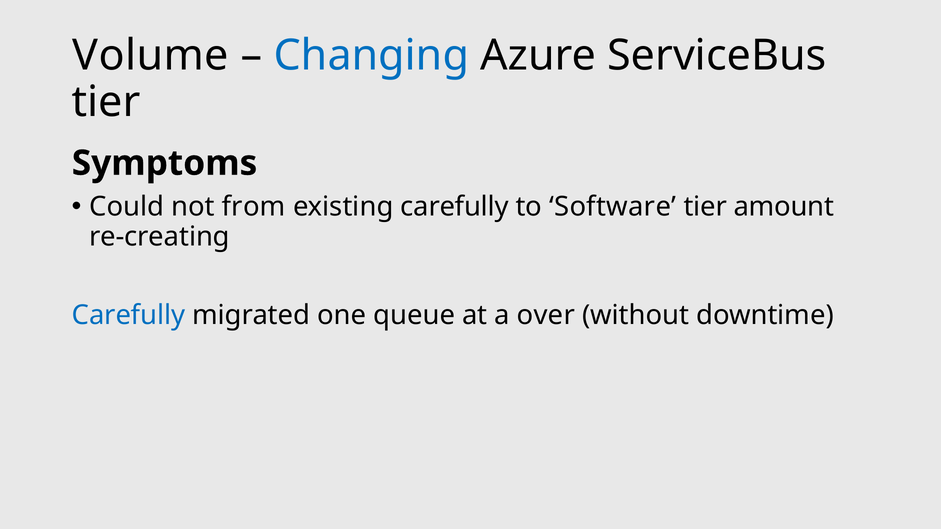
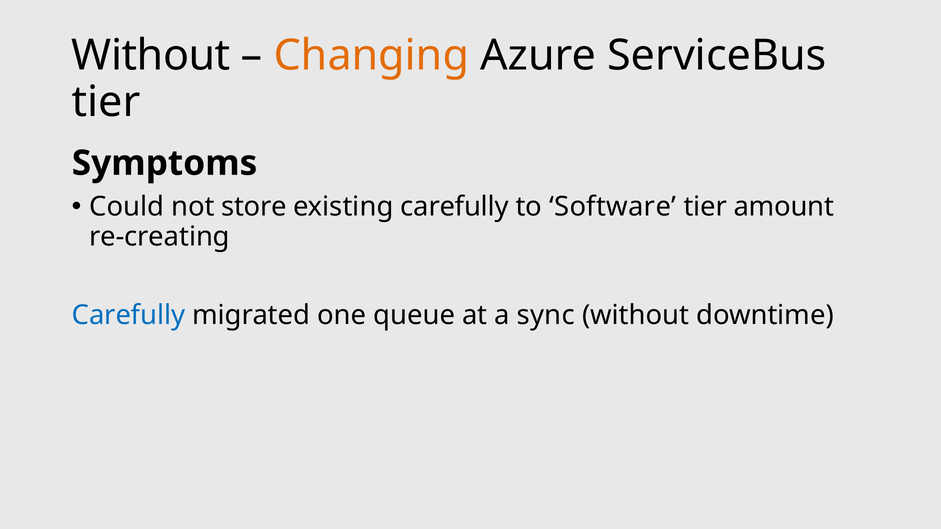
Volume at (150, 56): Volume -> Without
Changing colour: blue -> orange
from: from -> store
over: over -> sync
